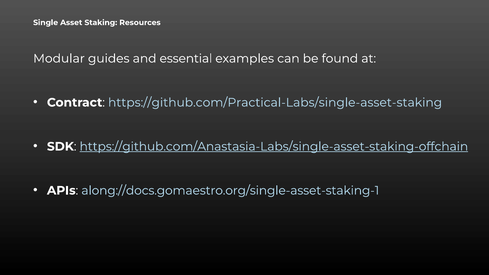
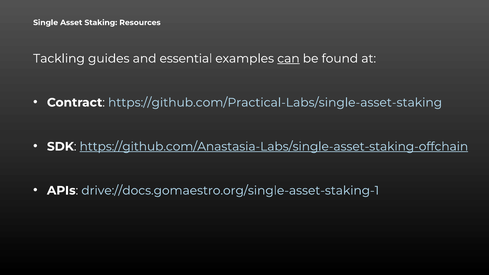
Modular: Modular -> Tackling
can underline: none -> present
along://docs.gomaestro.org/single-asset-staking-1: along://docs.gomaestro.org/single-asset-staking-1 -> drive://docs.gomaestro.org/single-asset-staking-1
